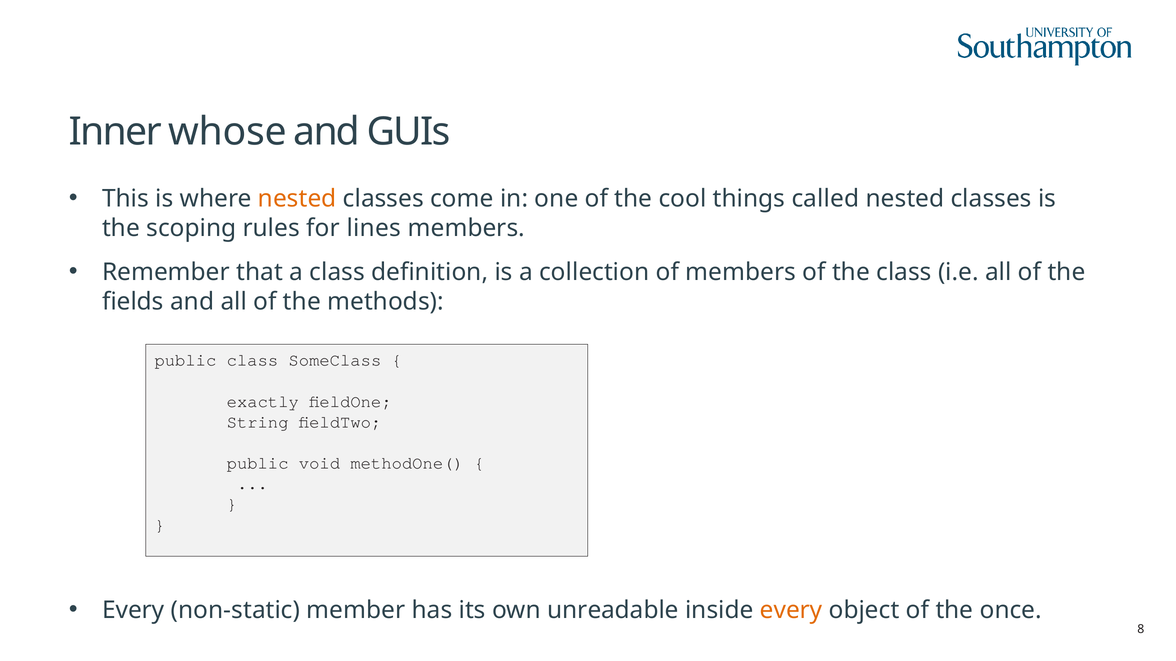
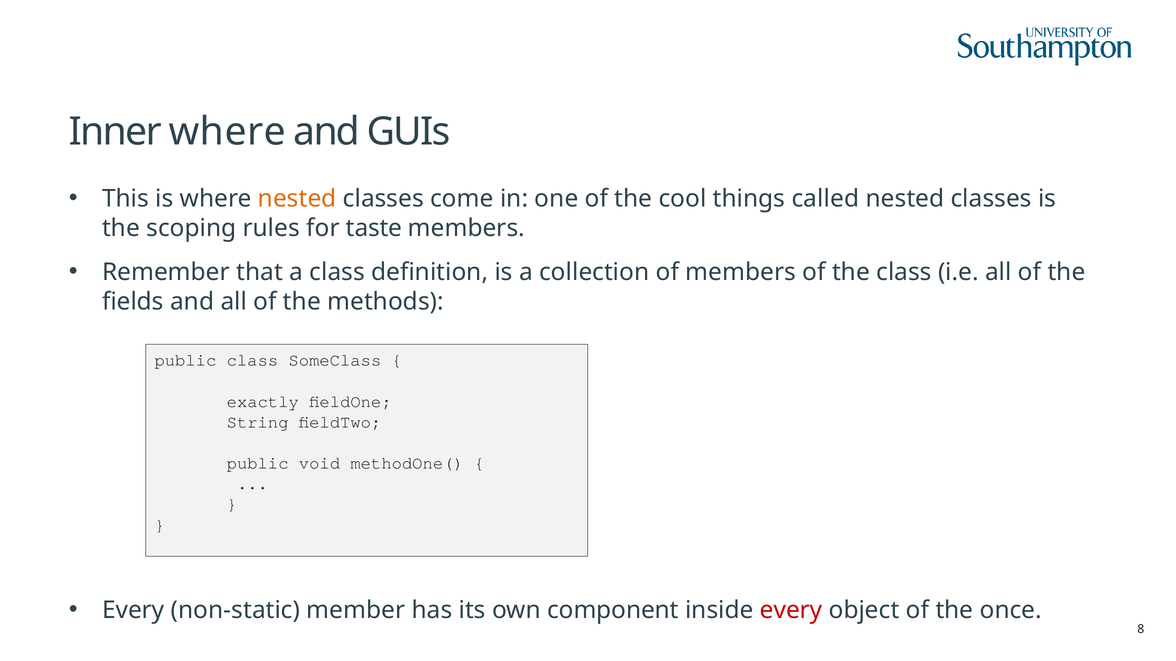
Inner whose: whose -> where
lines: lines -> taste
unreadable: unreadable -> component
every at (791, 610) colour: orange -> red
